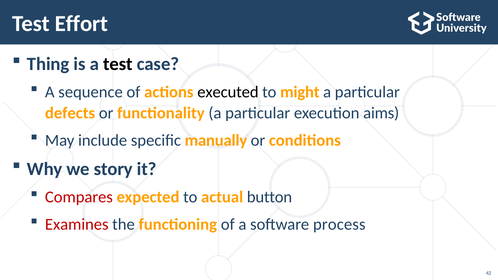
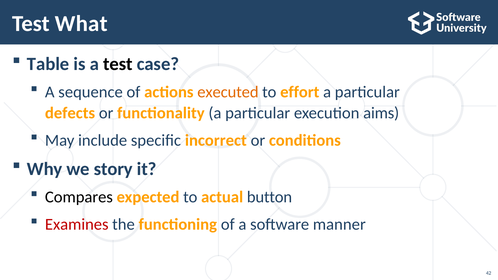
Effort: Effort -> What
Thing: Thing -> Table
executed colour: black -> orange
might: might -> effort
manually: manually -> incorrect
Compares colour: red -> black
process: process -> manner
